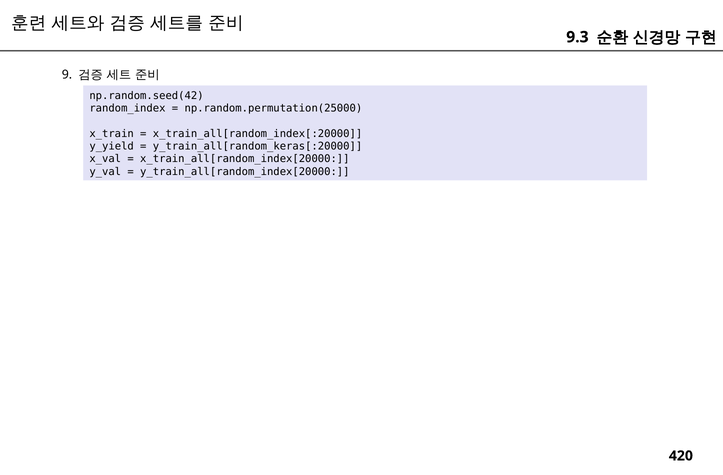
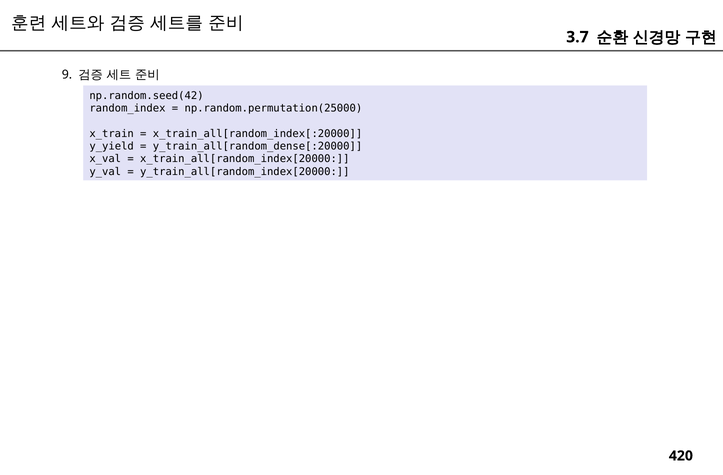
9.3: 9.3 -> 3.7
y_train_all[random_keras[:20000: y_train_all[random_keras[:20000 -> y_train_all[random_dense[:20000
